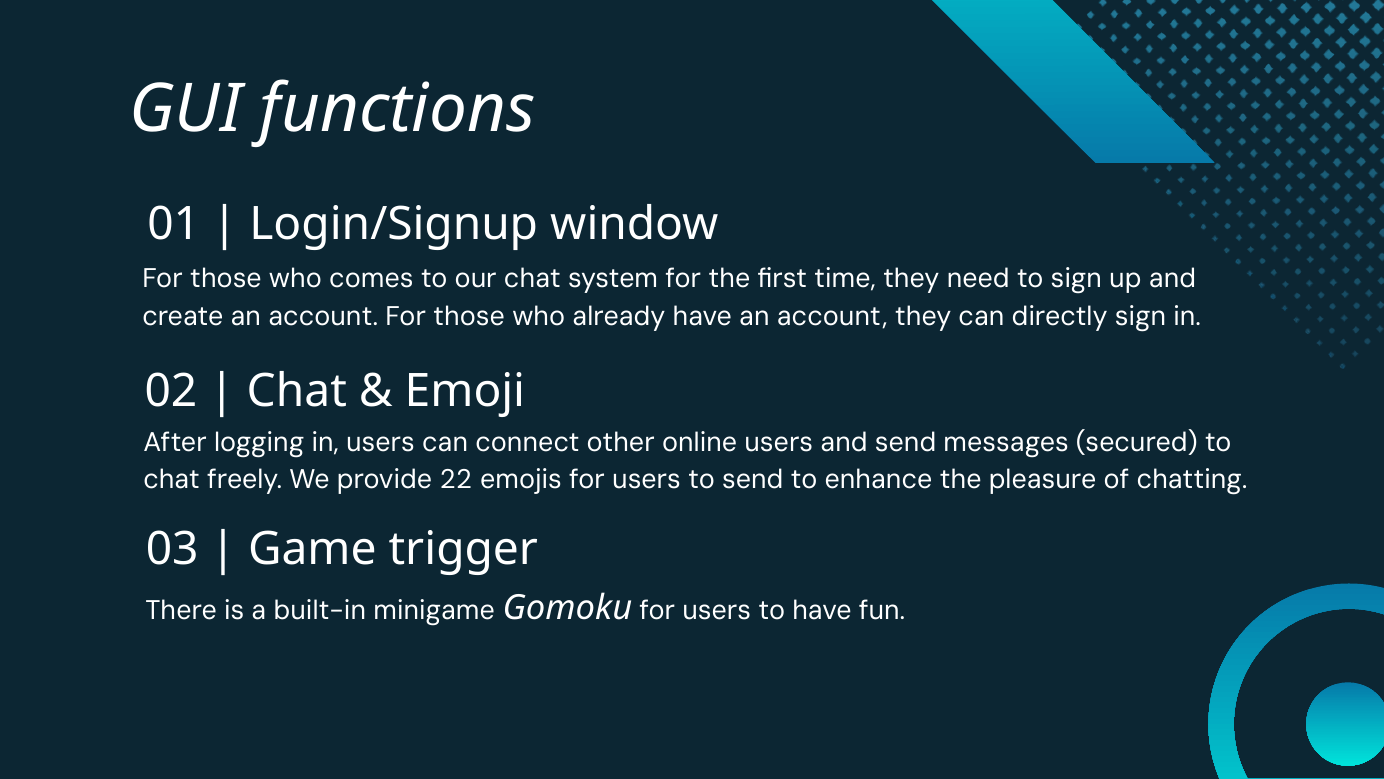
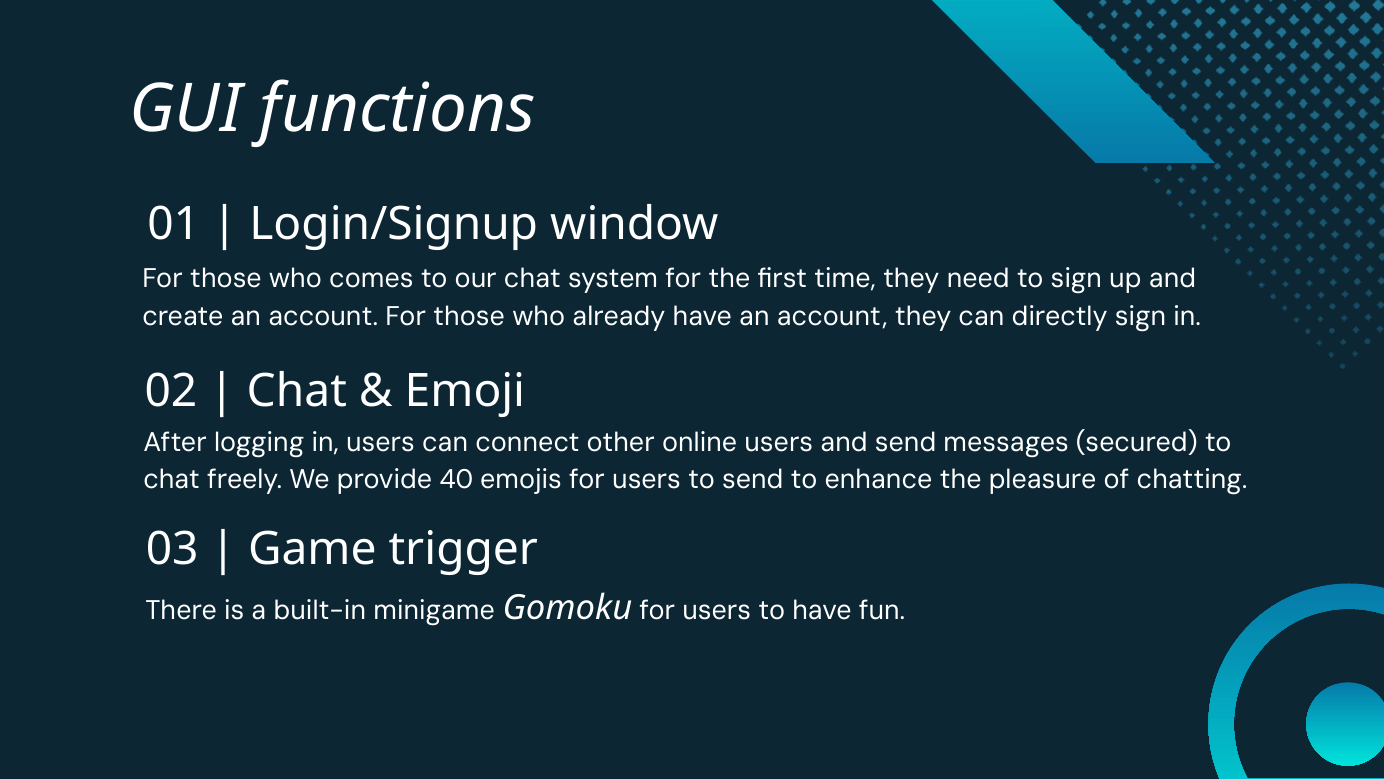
22: 22 -> 40
